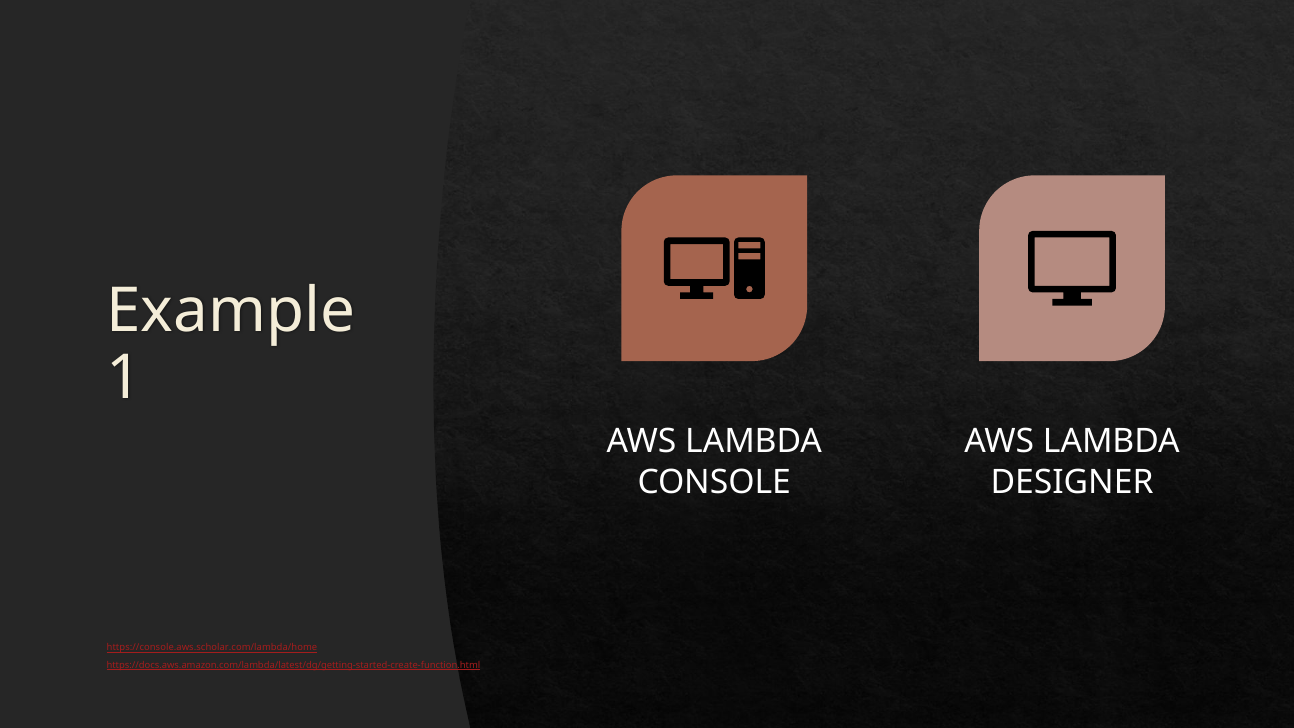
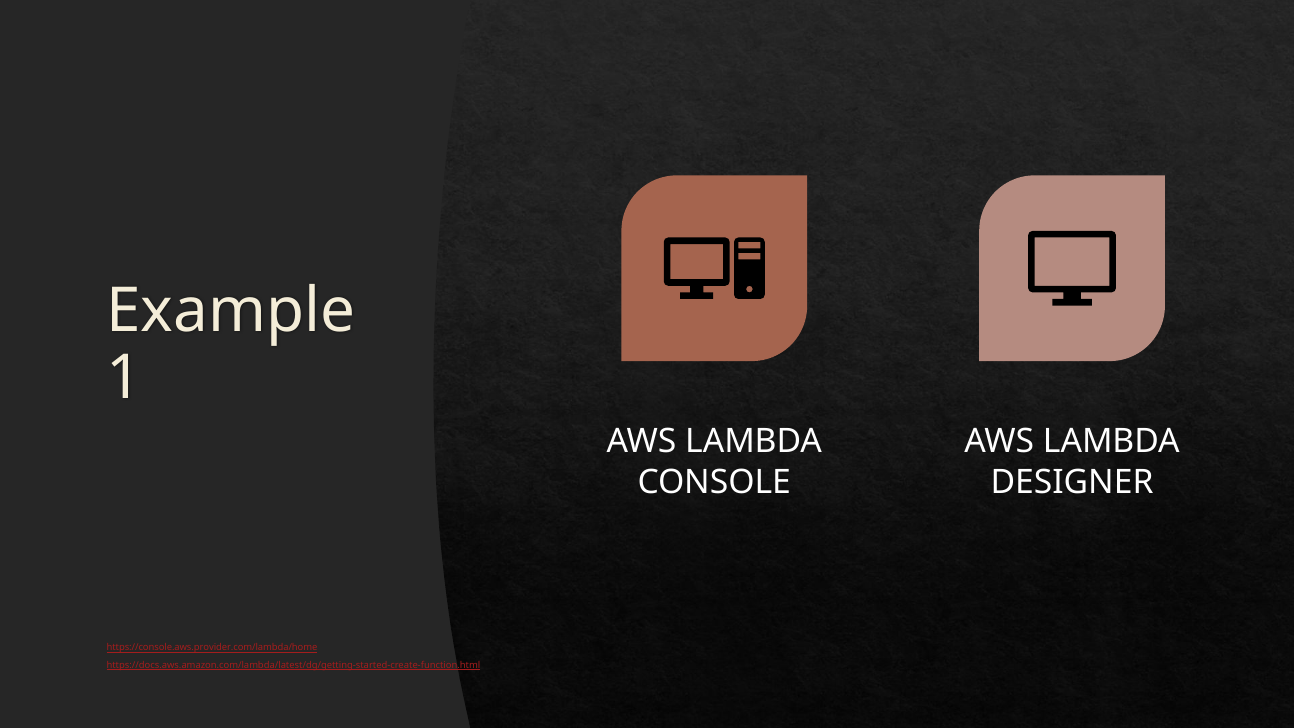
https://console.aws.scholar.com/lambda/home: https://console.aws.scholar.com/lambda/home -> https://console.aws.provider.com/lambda/home
